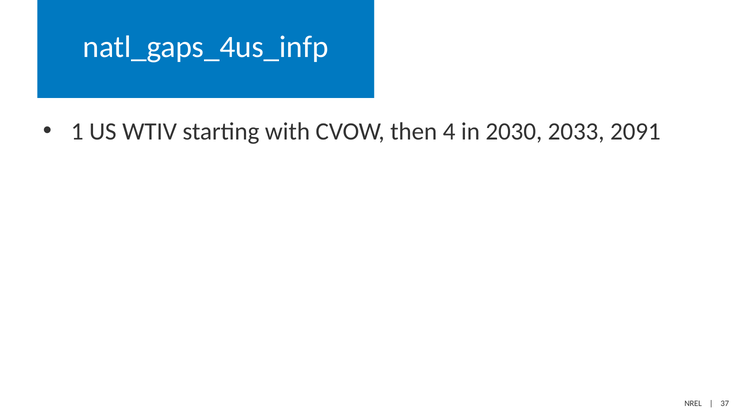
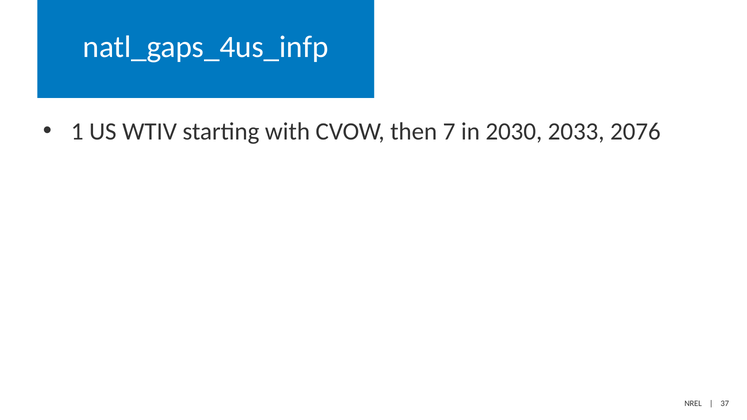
4: 4 -> 7
2091: 2091 -> 2076
